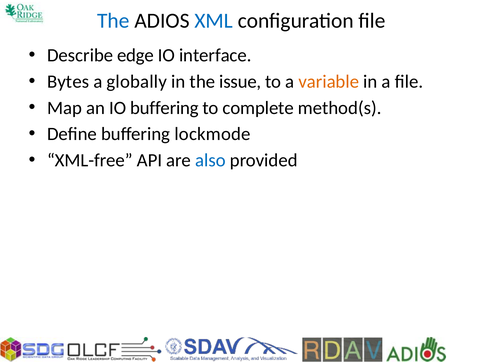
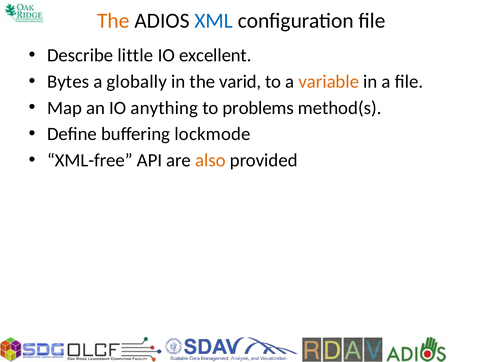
The at (113, 21) colour: blue -> orange
edge: edge -> little
interface: interface -> excellent
issue: issue -> varid
IO buffering: buffering -> anything
complete: complete -> problems
also colour: blue -> orange
